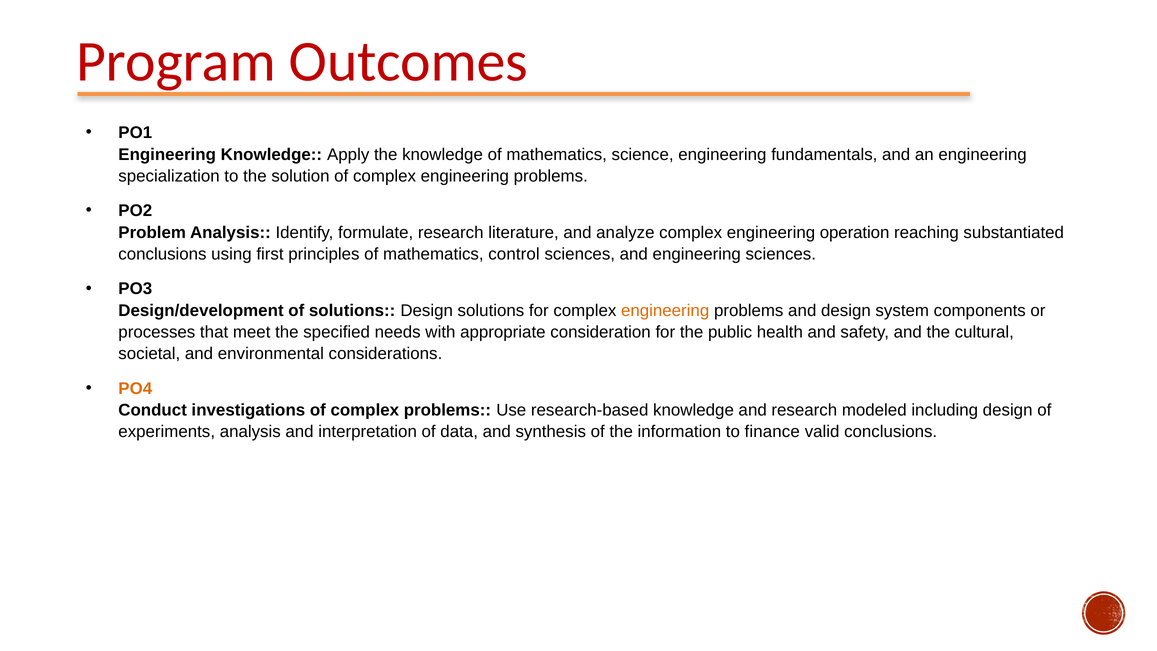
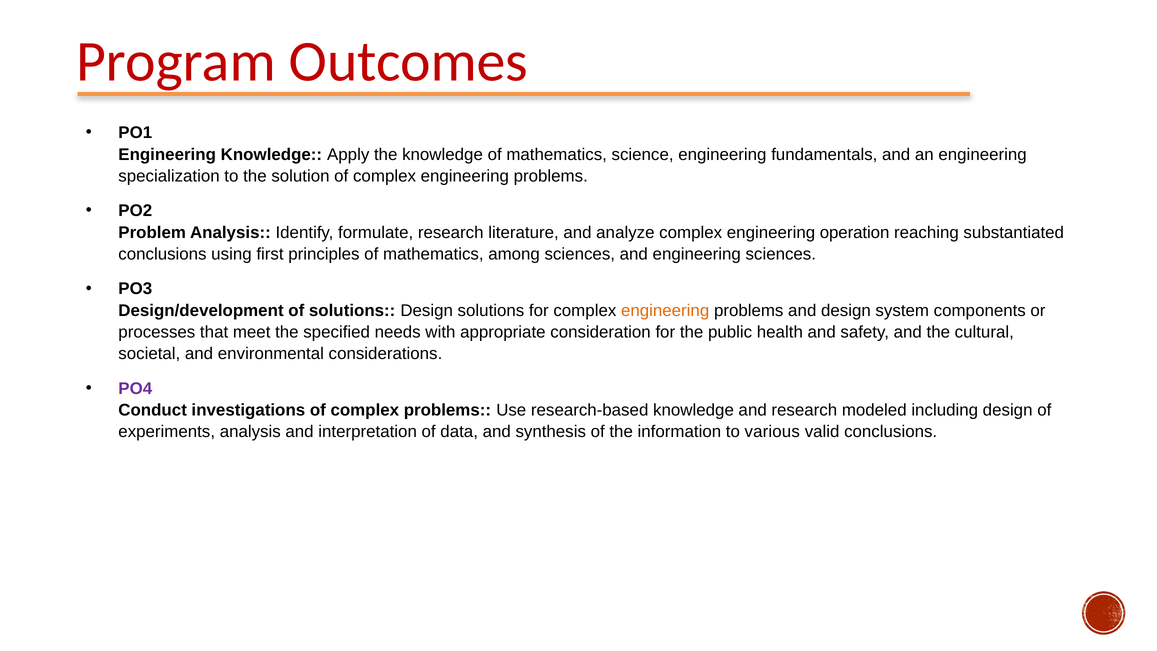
control: control -> among
PO4 colour: orange -> purple
finance: finance -> various
